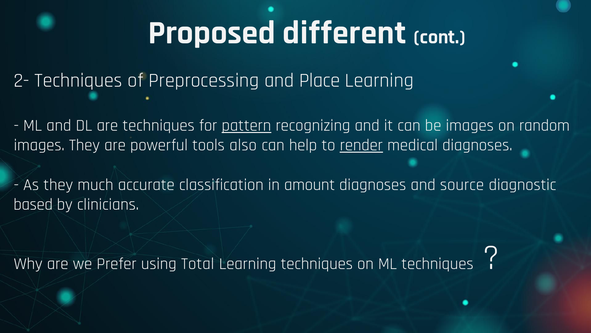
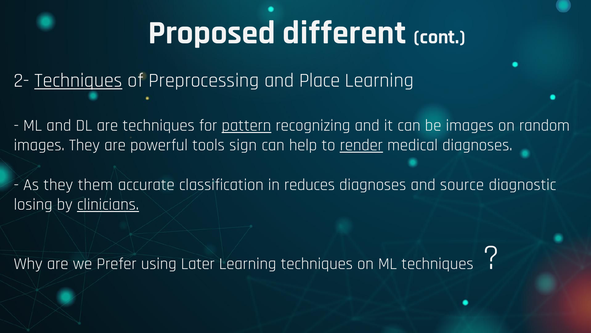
Techniques at (78, 80) underline: none -> present
also: also -> sign
much: much -> them
amount: amount -> reduces
based: based -> losing
clinicians underline: none -> present
Total: Total -> Later
